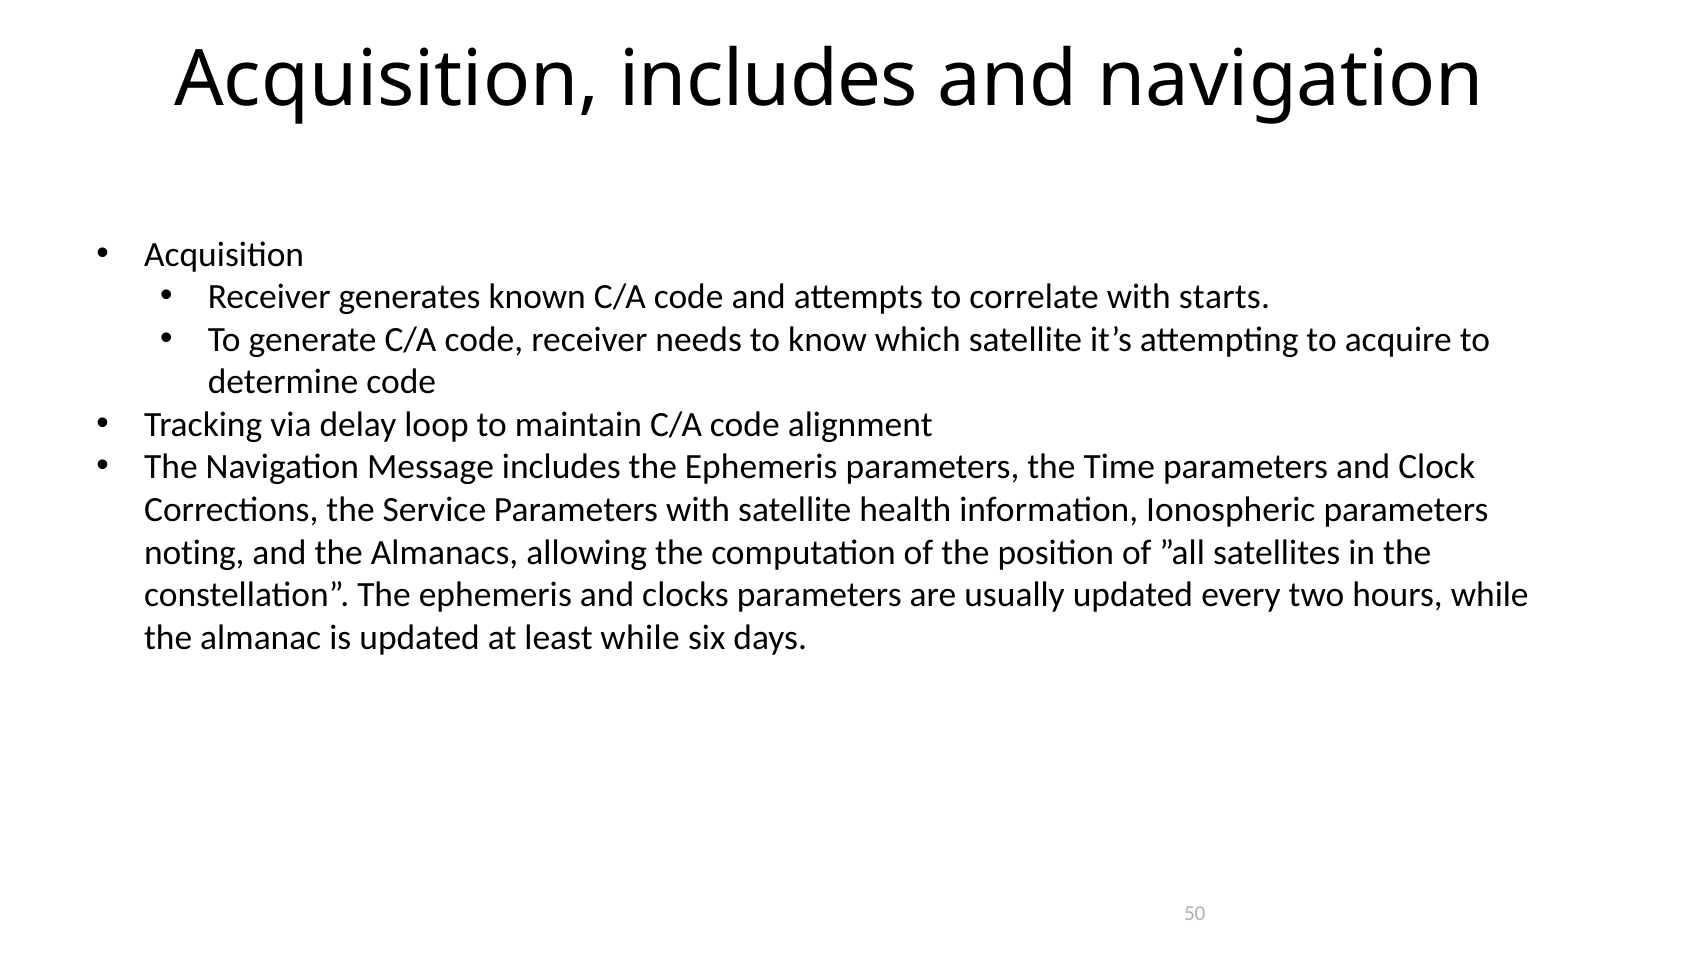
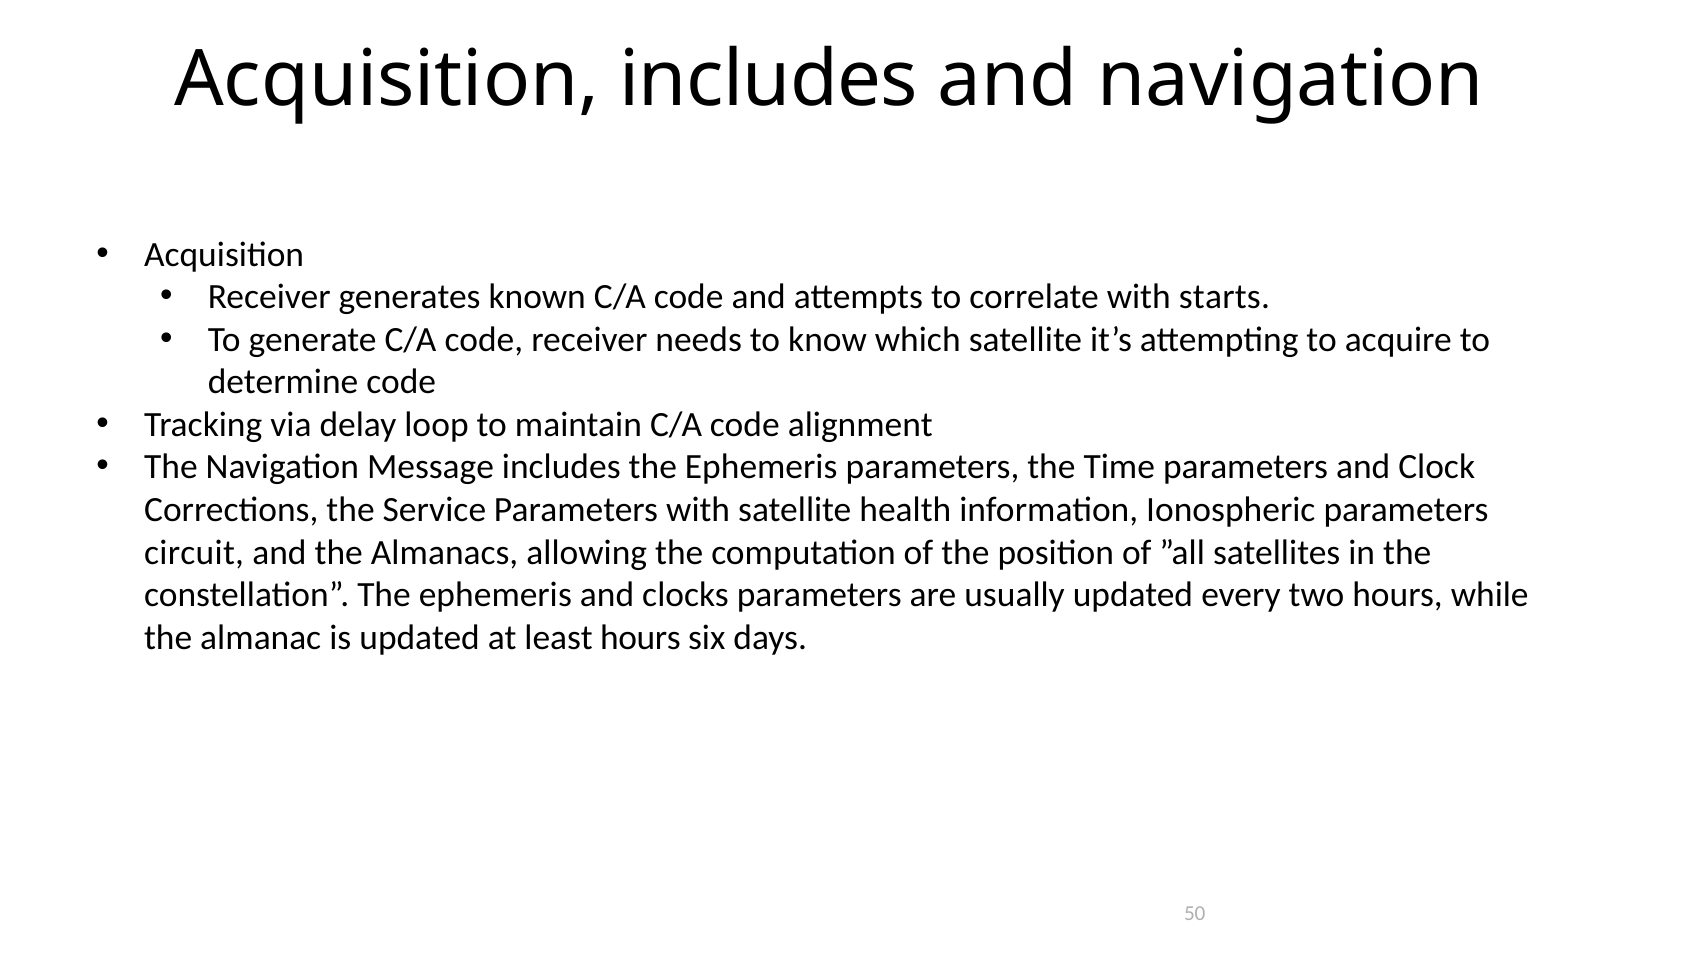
noting: noting -> circuit
least while: while -> hours
